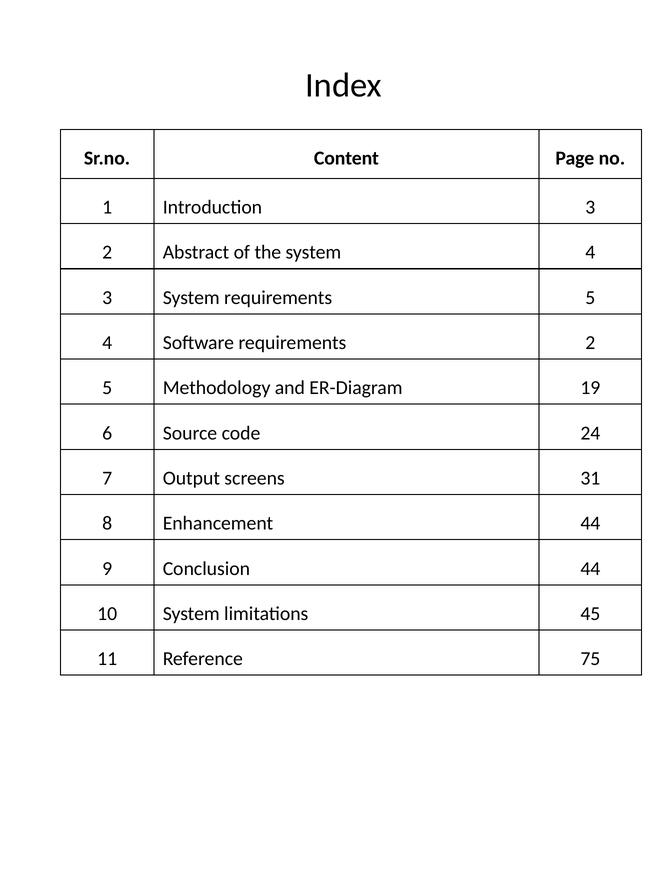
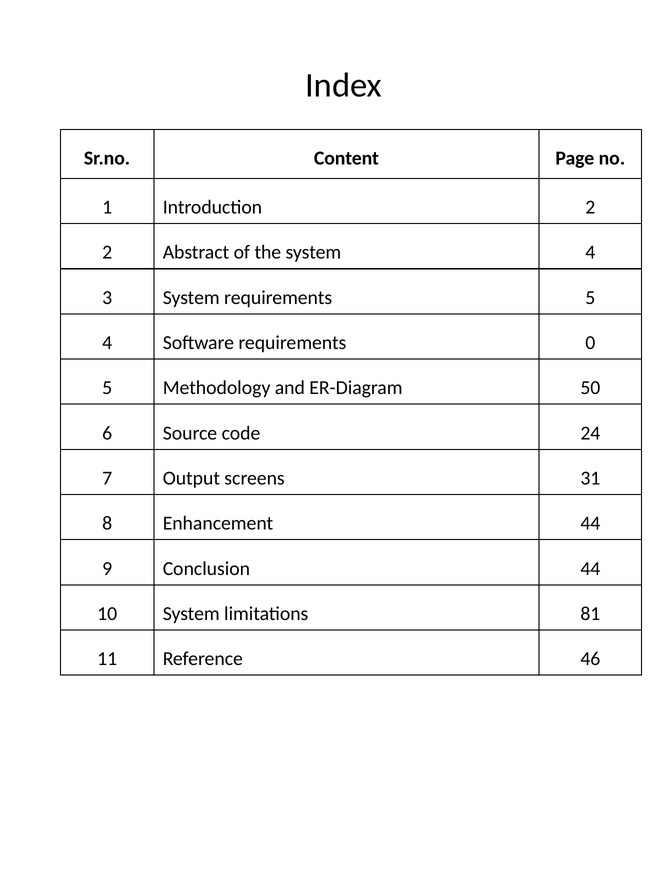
Introduction 3: 3 -> 2
requirements 2: 2 -> 0
19: 19 -> 50
45: 45 -> 81
75: 75 -> 46
